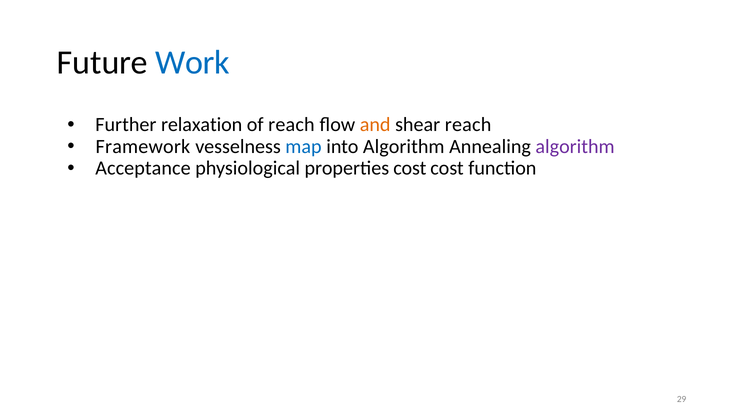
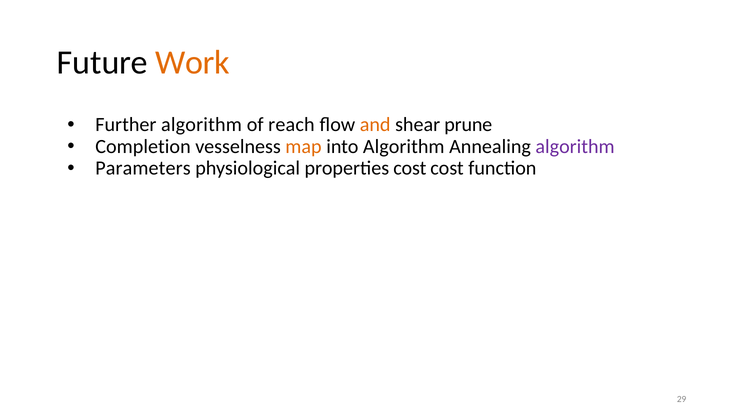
Work colour: blue -> orange
Further relaxation: relaxation -> algorithm
shear reach: reach -> prune
Framework: Framework -> Completion
map colour: blue -> orange
Acceptance: Acceptance -> Parameters
